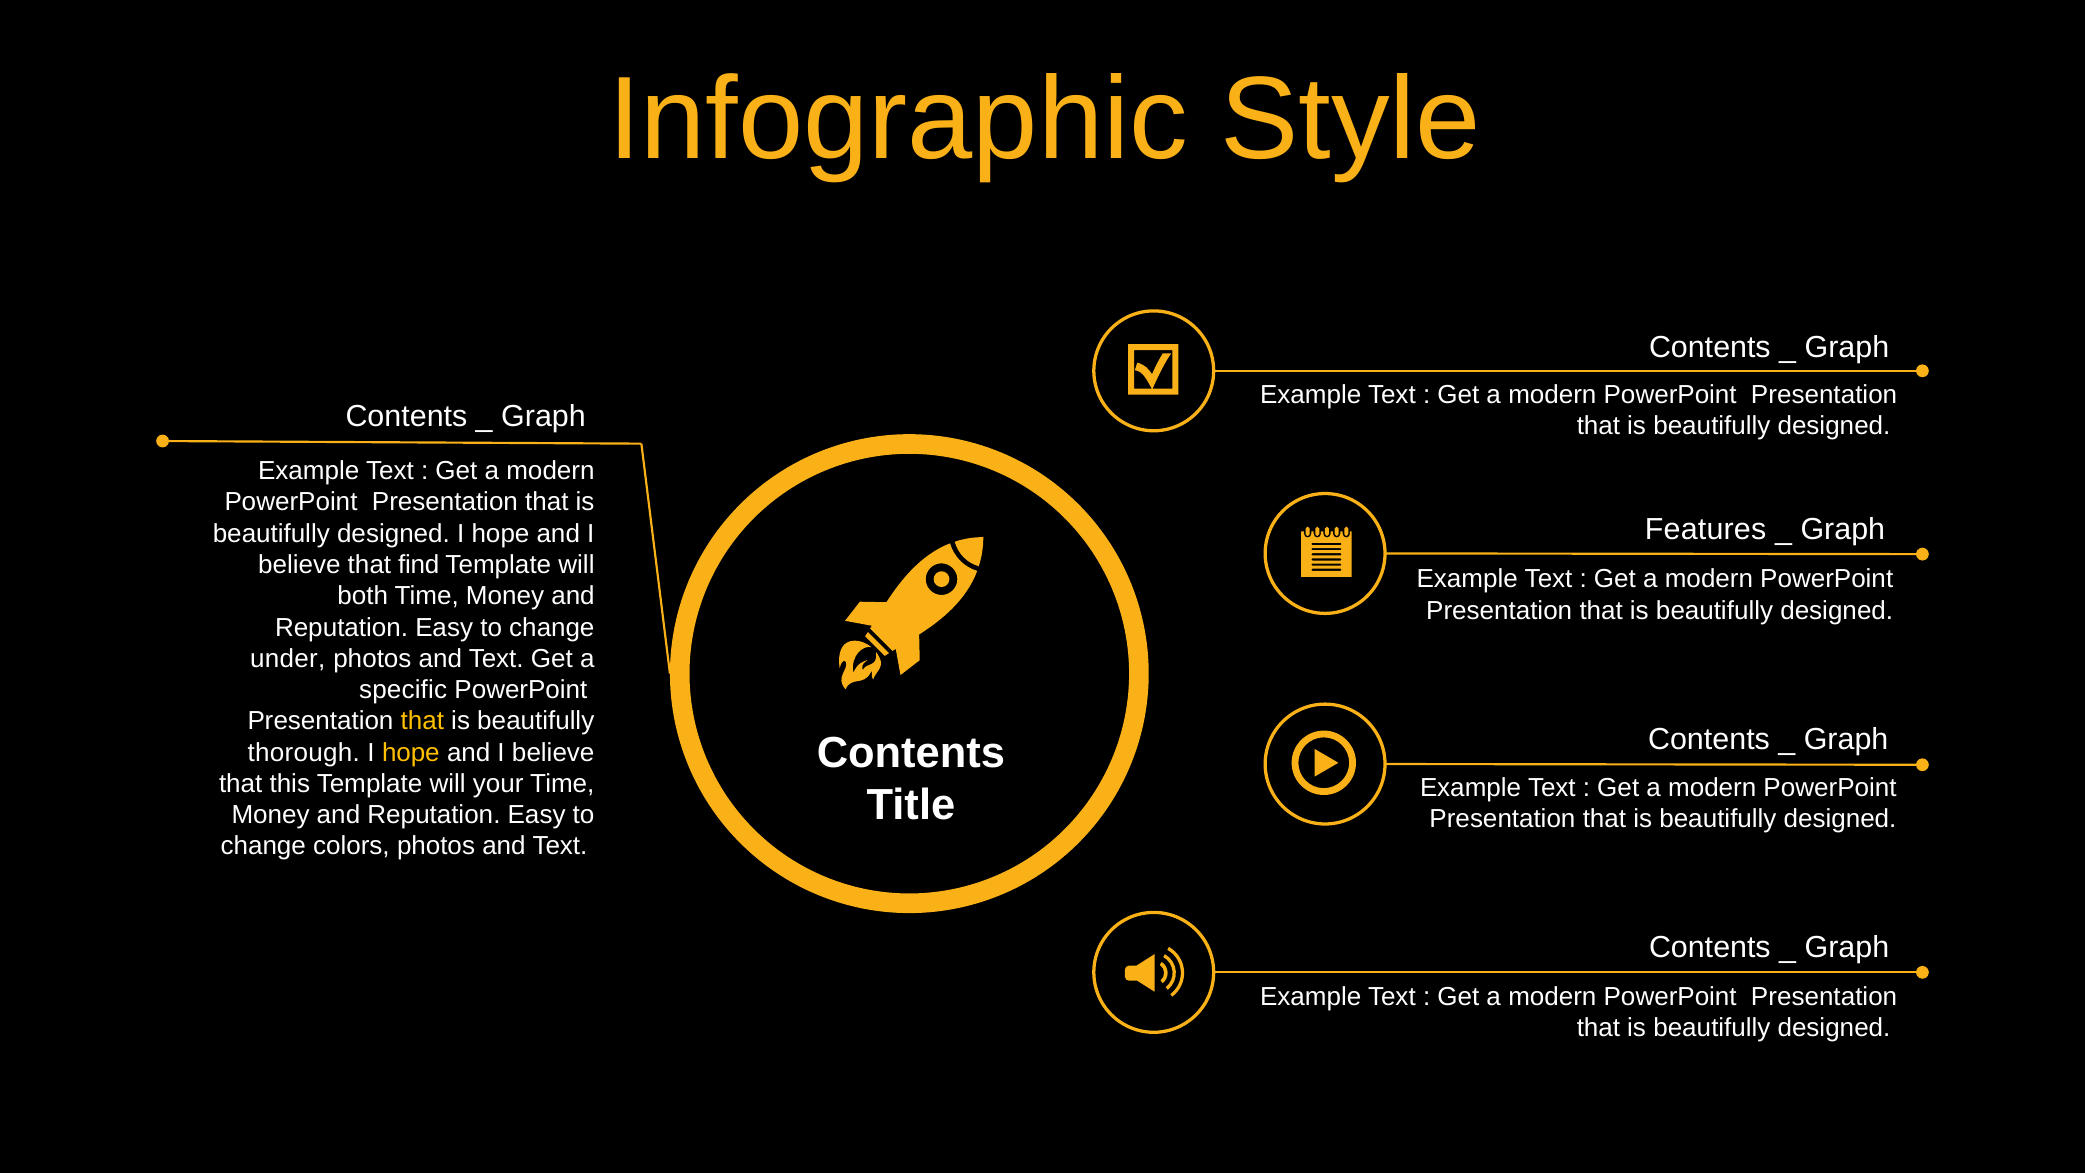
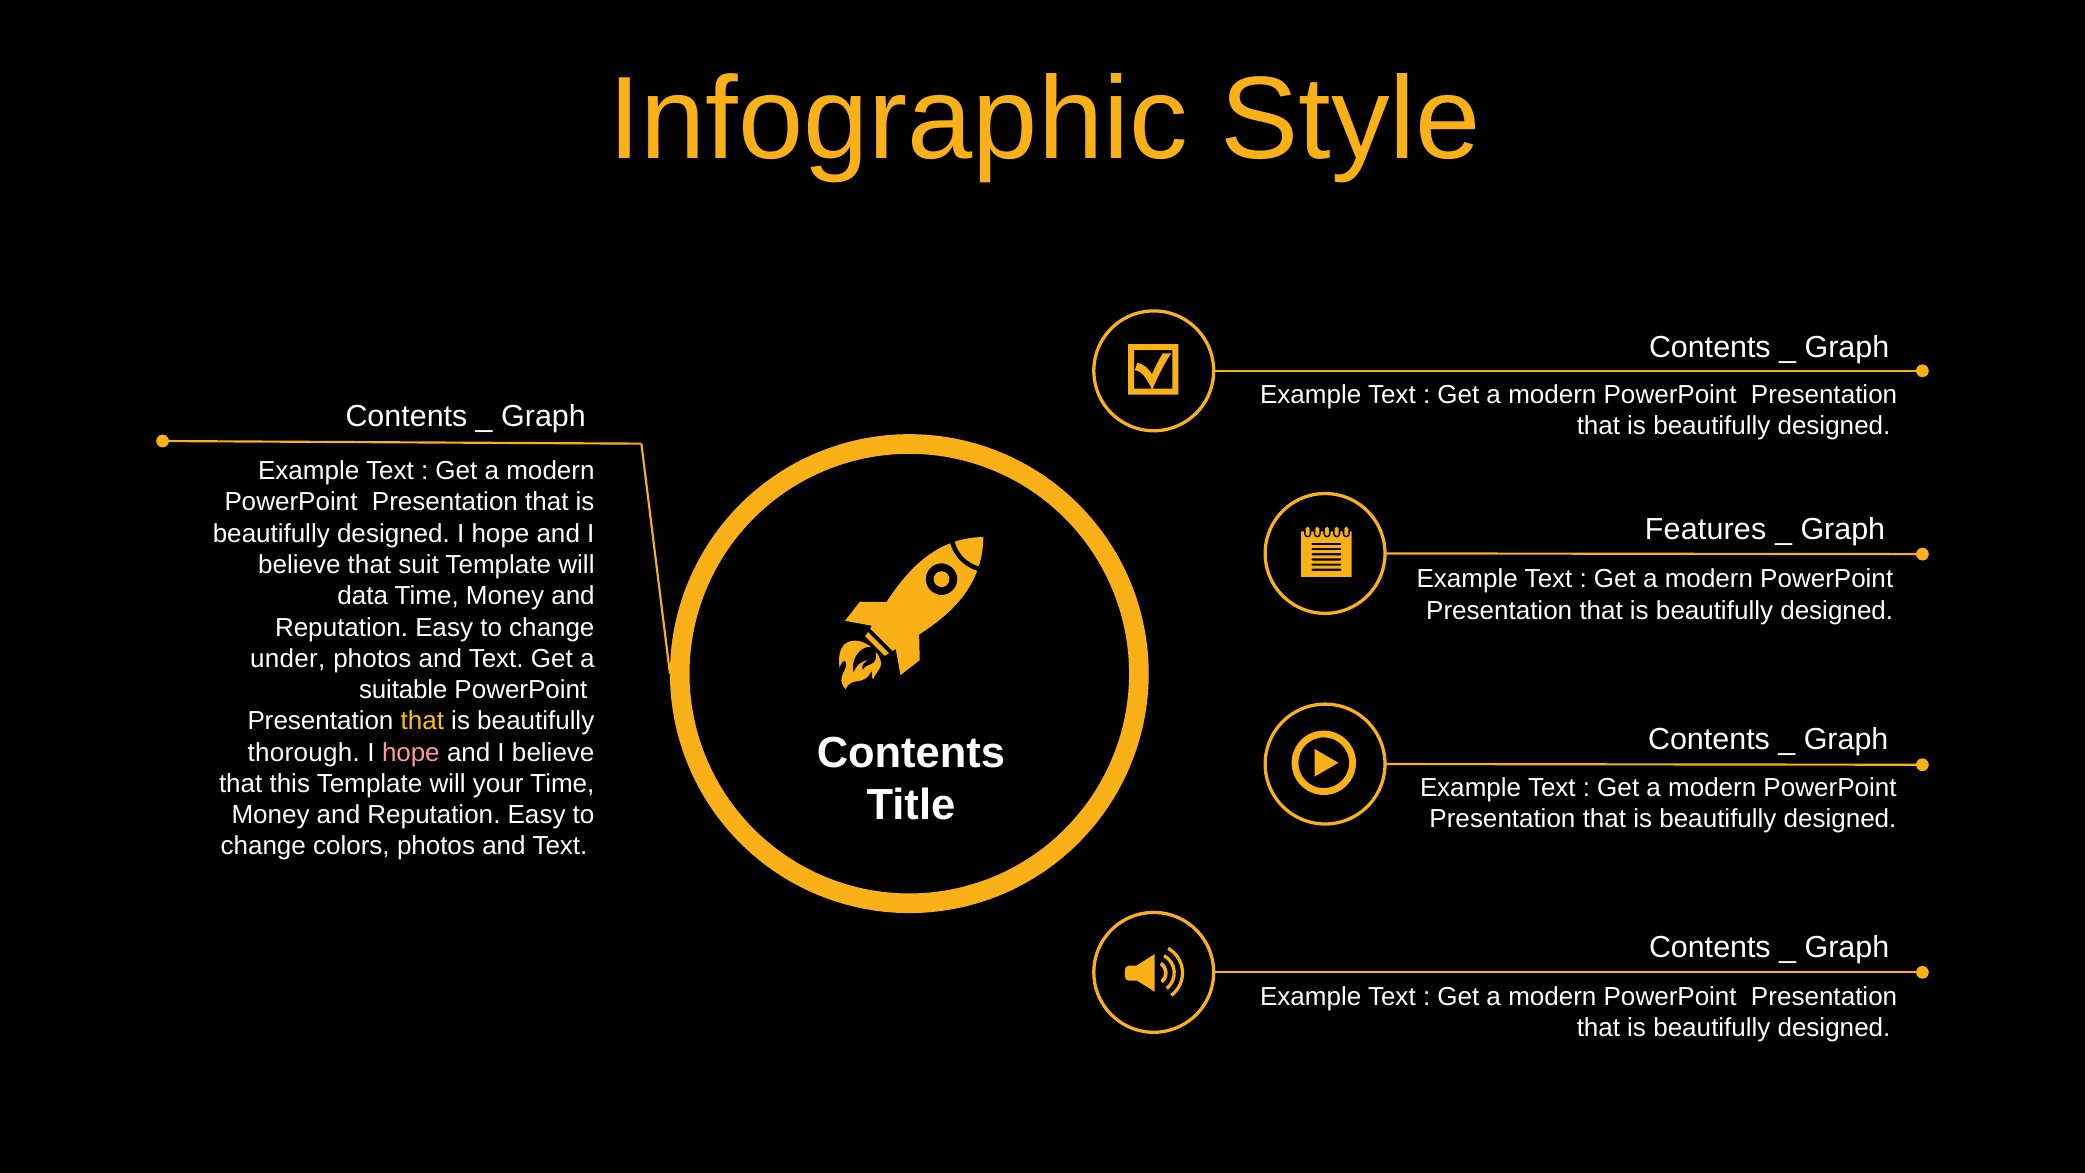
find: find -> suit
both: both -> data
specific: specific -> suitable
hope at (411, 752) colour: yellow -> pink
